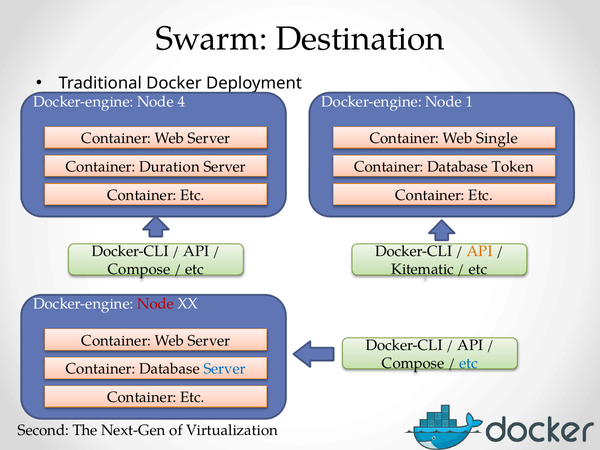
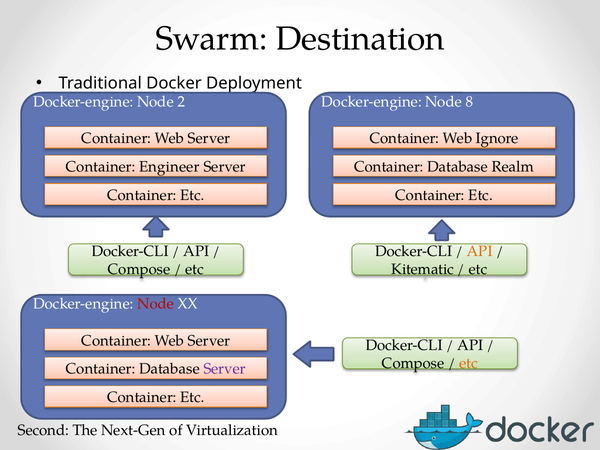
4: 4 -> 2
1: 1 -> 8
Single: Single -> Ignore
Duration: Duration -> Engineer
Token: Token -> Realm
etc at (468, 363) colour: blue -> orange
Server at (225, 369) colour: blue -> purple
